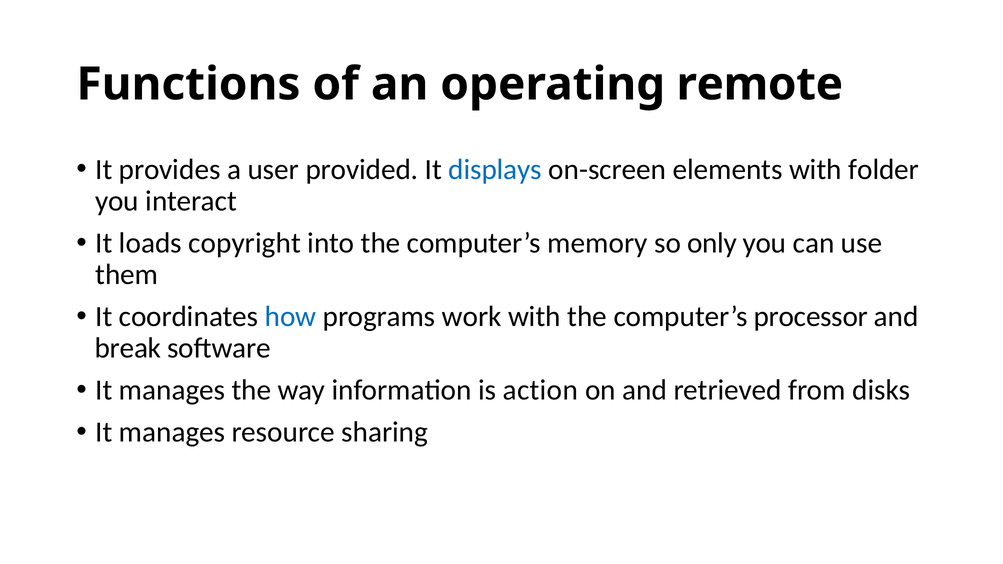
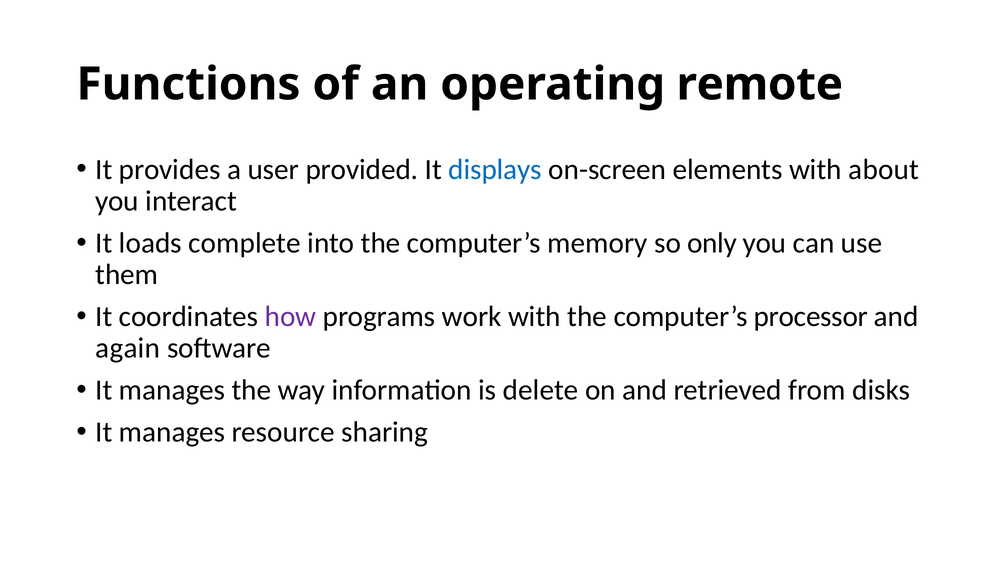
folder: folder -> about
copyright: copyright -> complete
how colour: blue -> purple
break: break -> again
action: action -> delete
